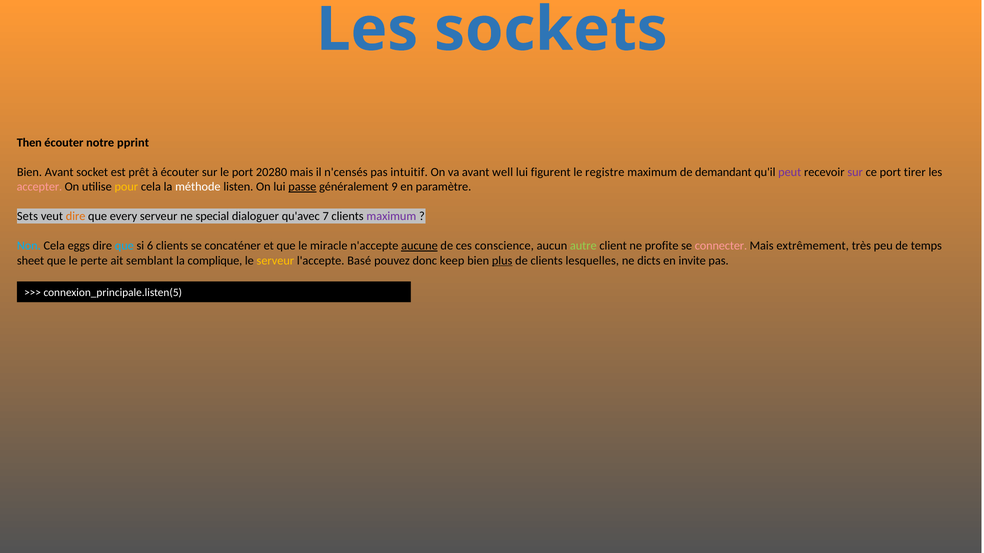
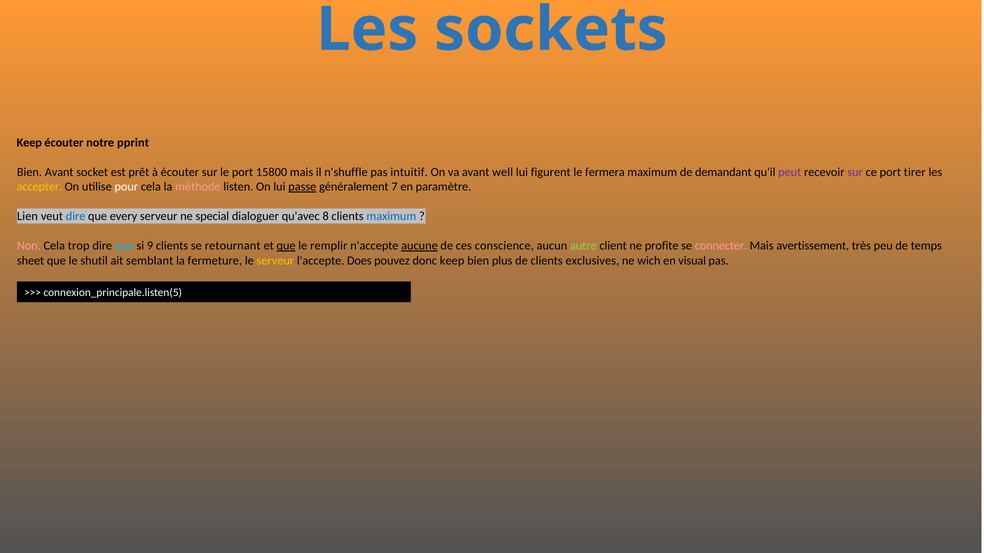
Then at (29, 143): Then -> Keep
20280: 20280 -> 15800
n'censés: n'censés -> n'shuffle
registre: registre -> fermera
accepter colour: pink -> yellow
pour colour: yellow -> white
méthode colour: white -> pink
9: 9 -> 7
Sets: Sets -> Lien
dire at (76, 216) colour: orange -> blue
7: 7 -> 8
maximum at (391, 216) colour: purple -> blue
Non colour: light blue -> pink
eggs: eggs -> trop
6: 6 -> 9
concaténer: concaténer -> retournant
que at (286, 246) underline: none -> present
miracle: miracle -> remplir
extrêmement: extrêmement -> avertissement
perte: perte -> shutil
complique: complique -> fermeture
Basé: Basé -> Does
plus underline: present -> none
lesquelles: lesquelles -> exclusives
dicts: dicts -> wich
invite: invite -> visual
